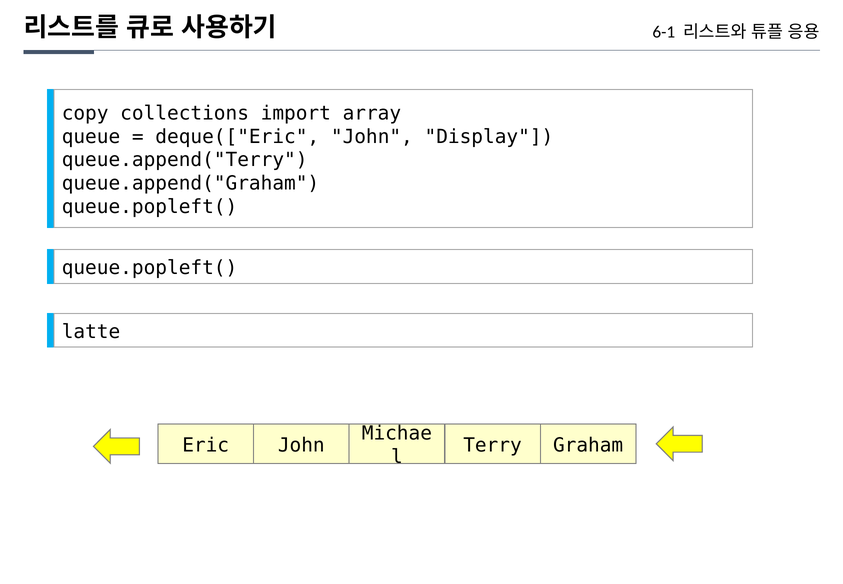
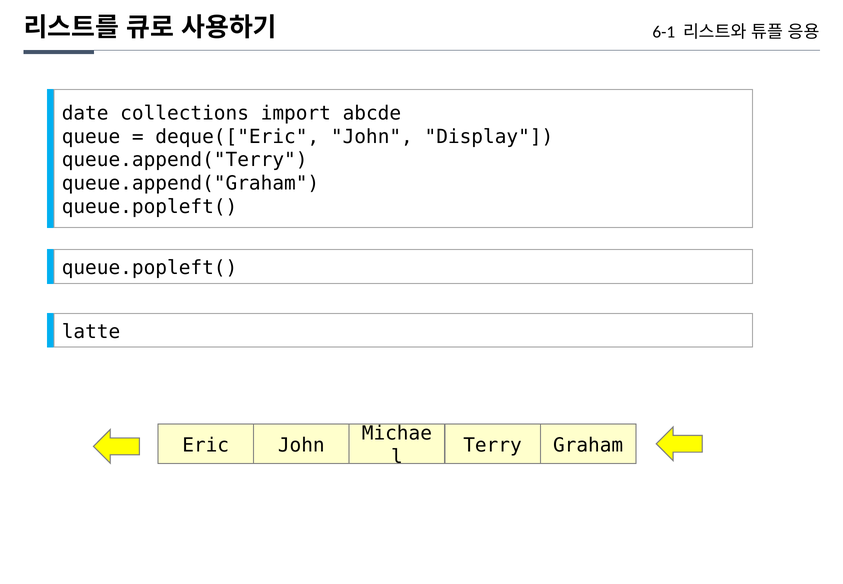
copy: copy -> date
array: array -> abcde
